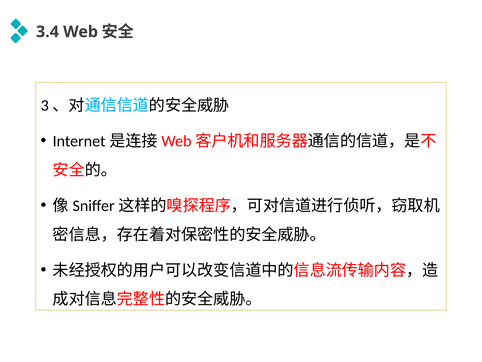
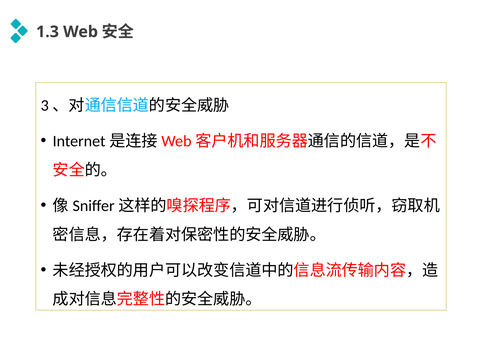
3.4: 3.4 -> 1.3
